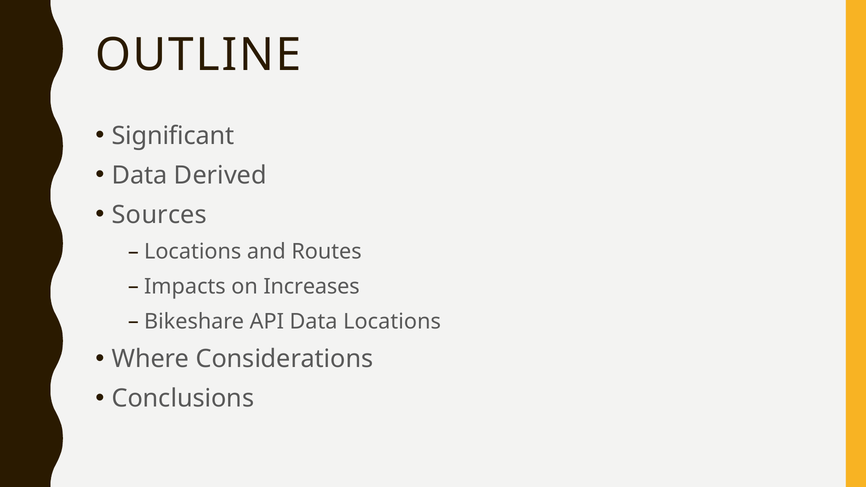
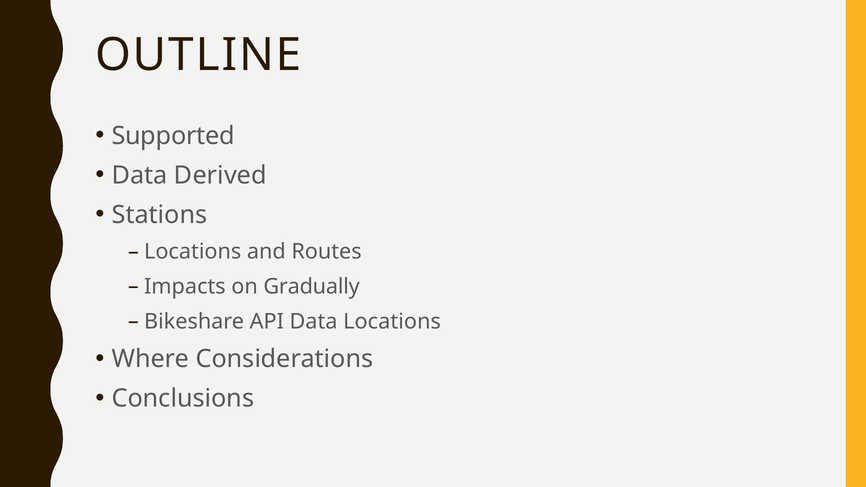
Significant: Significant -> Supported
Sources: Sources -> Stations
Increases: Increases -> Gradually
